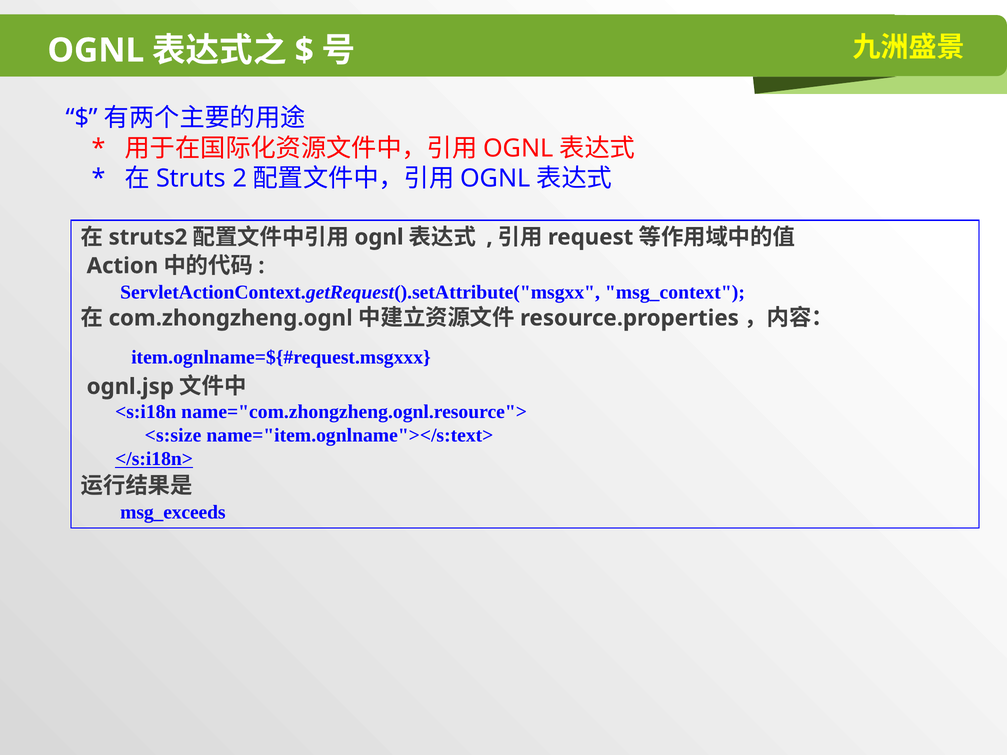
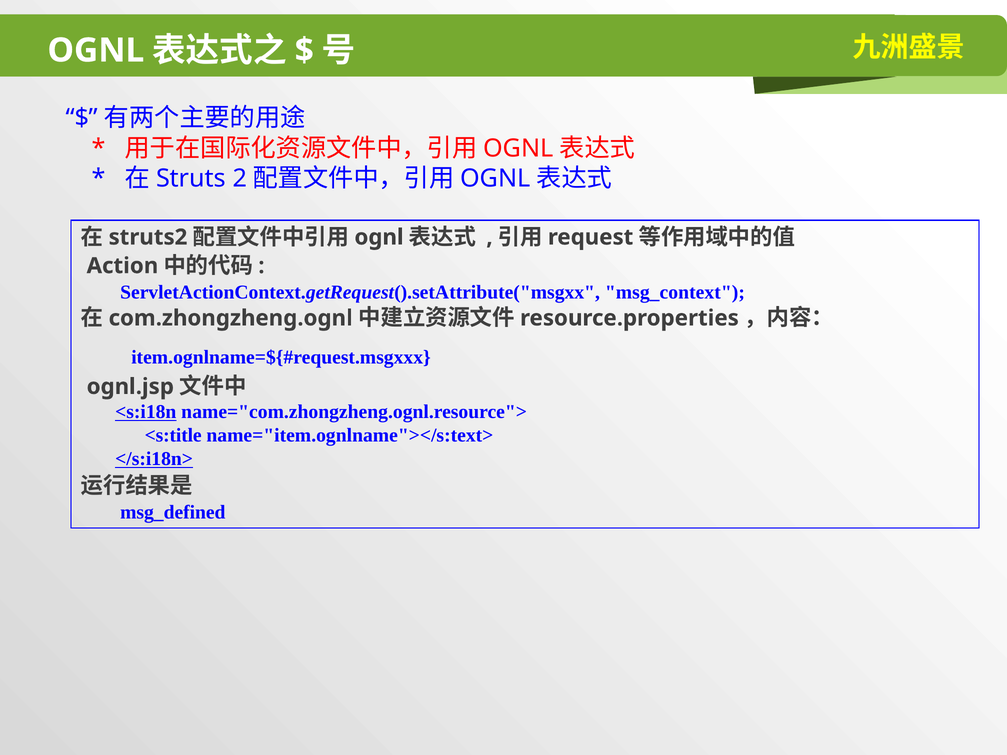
<s:i18n underline: none -> present
<s:size: <s:size -> <s:title
msg_exceeds: msg_exceeds -> msg_defined
